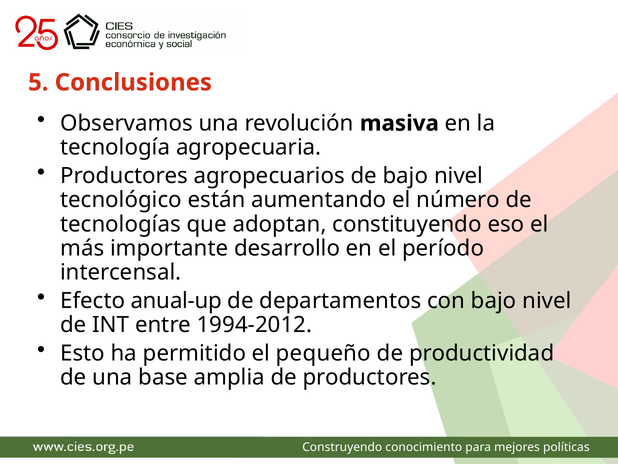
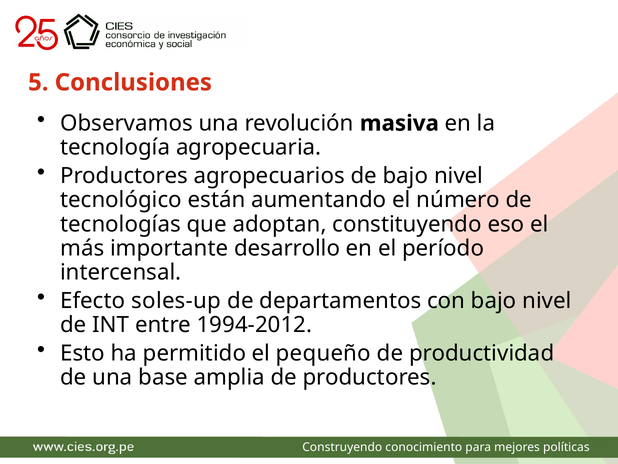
anual-up: anual-up -> soles-up
